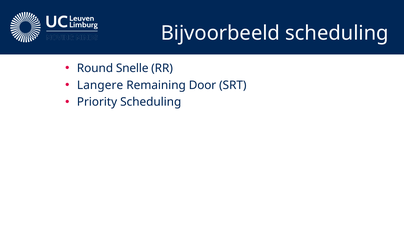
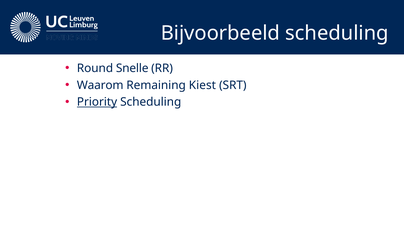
Langere: Langere -> Waarom
Door: Door -> Kiest
Priority underline: none -> present
